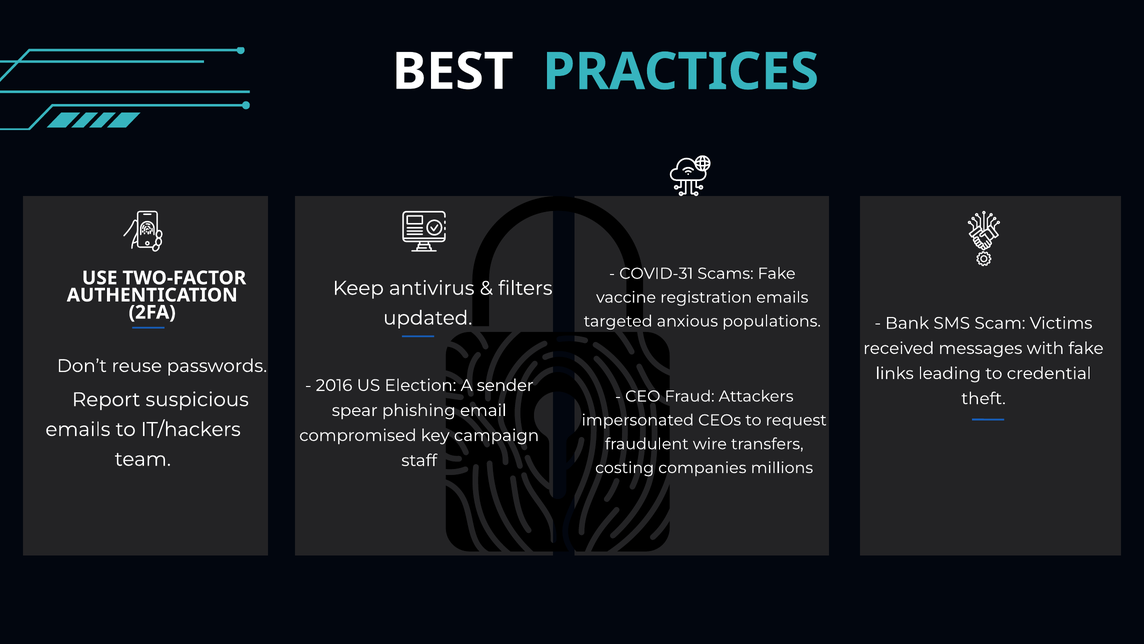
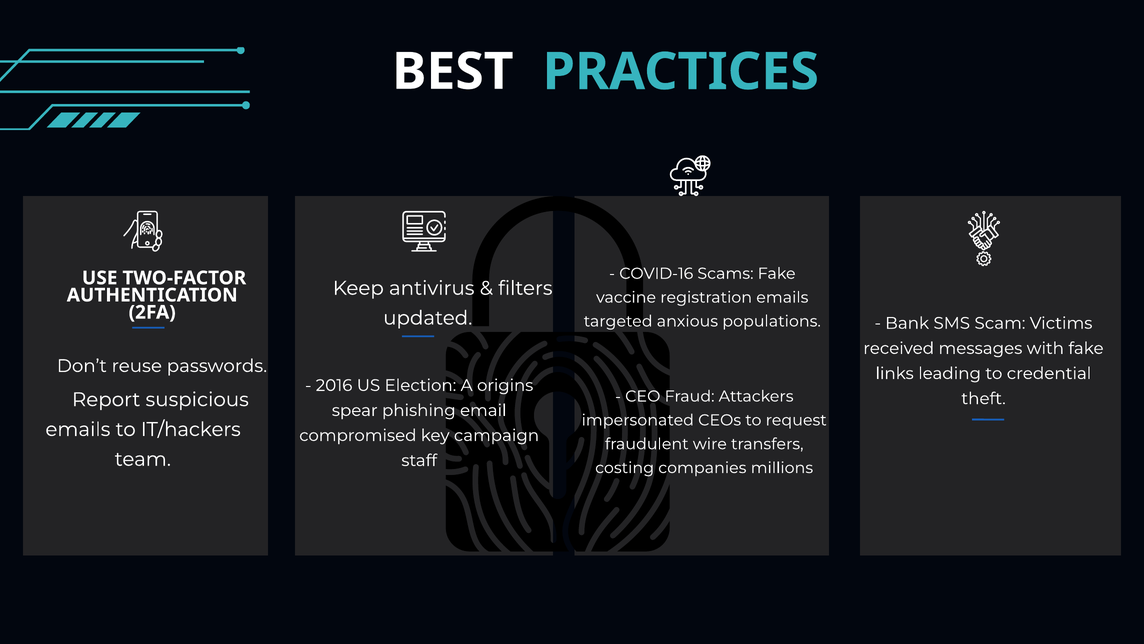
COVID-31: COVID-31 -> COVID-16
sender: sender -> origins
